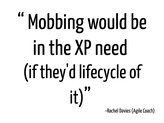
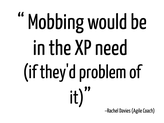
lifecycle: lifecycle -> problem
